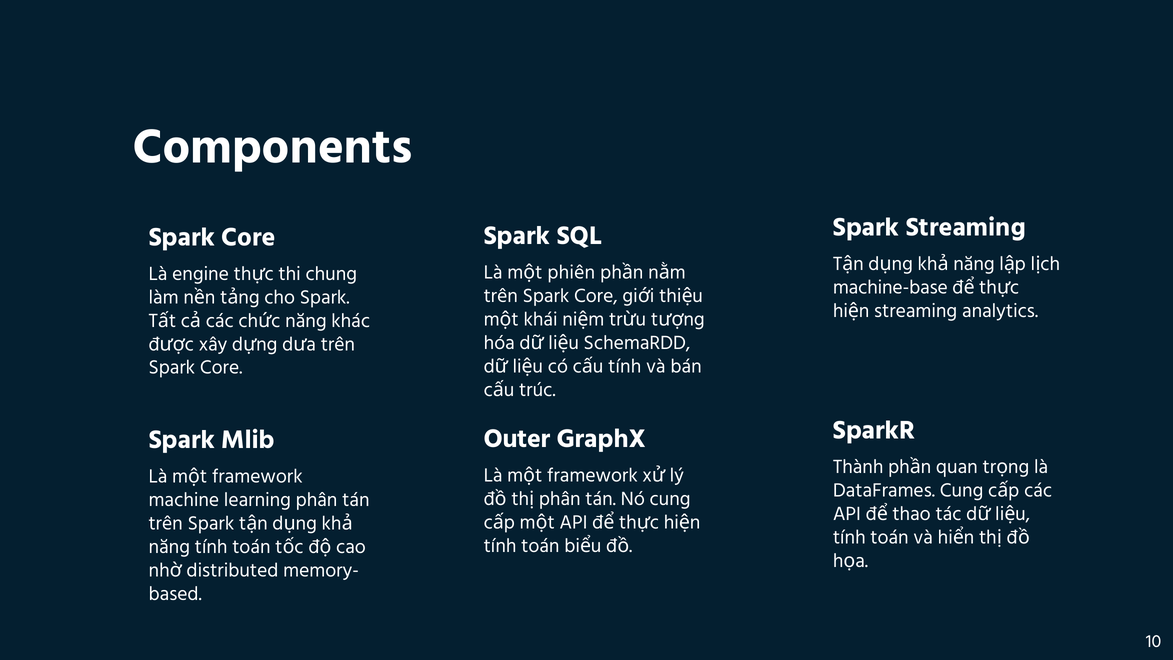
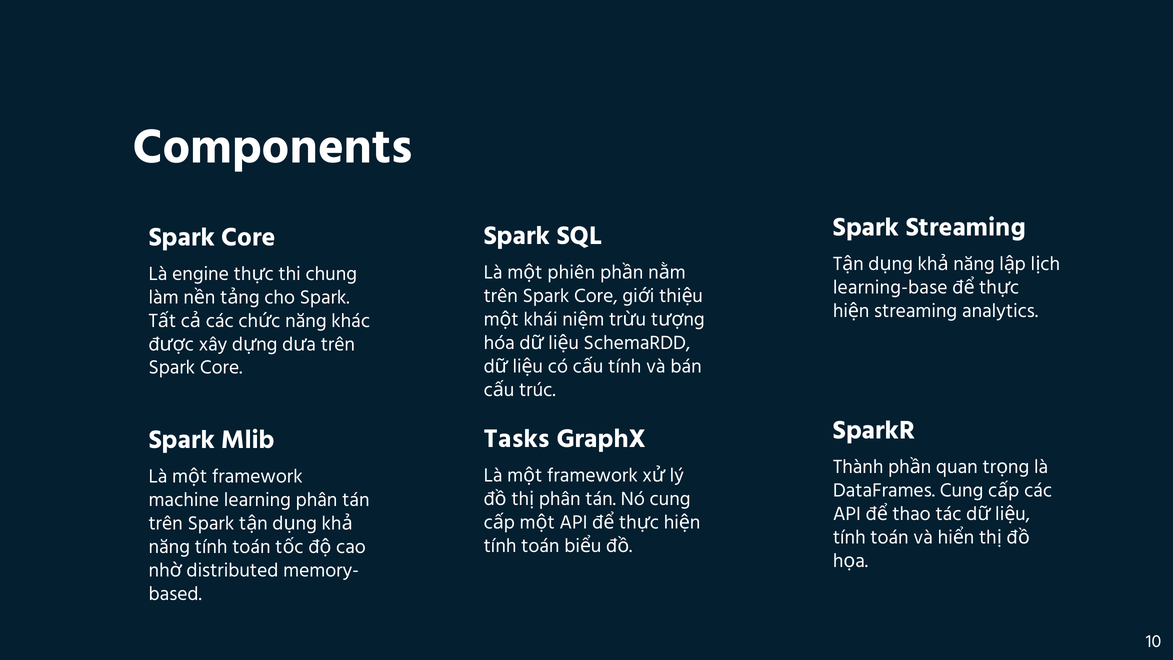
machine-base: machine-base -> learning-base
Outer: Outer -> Tasks
